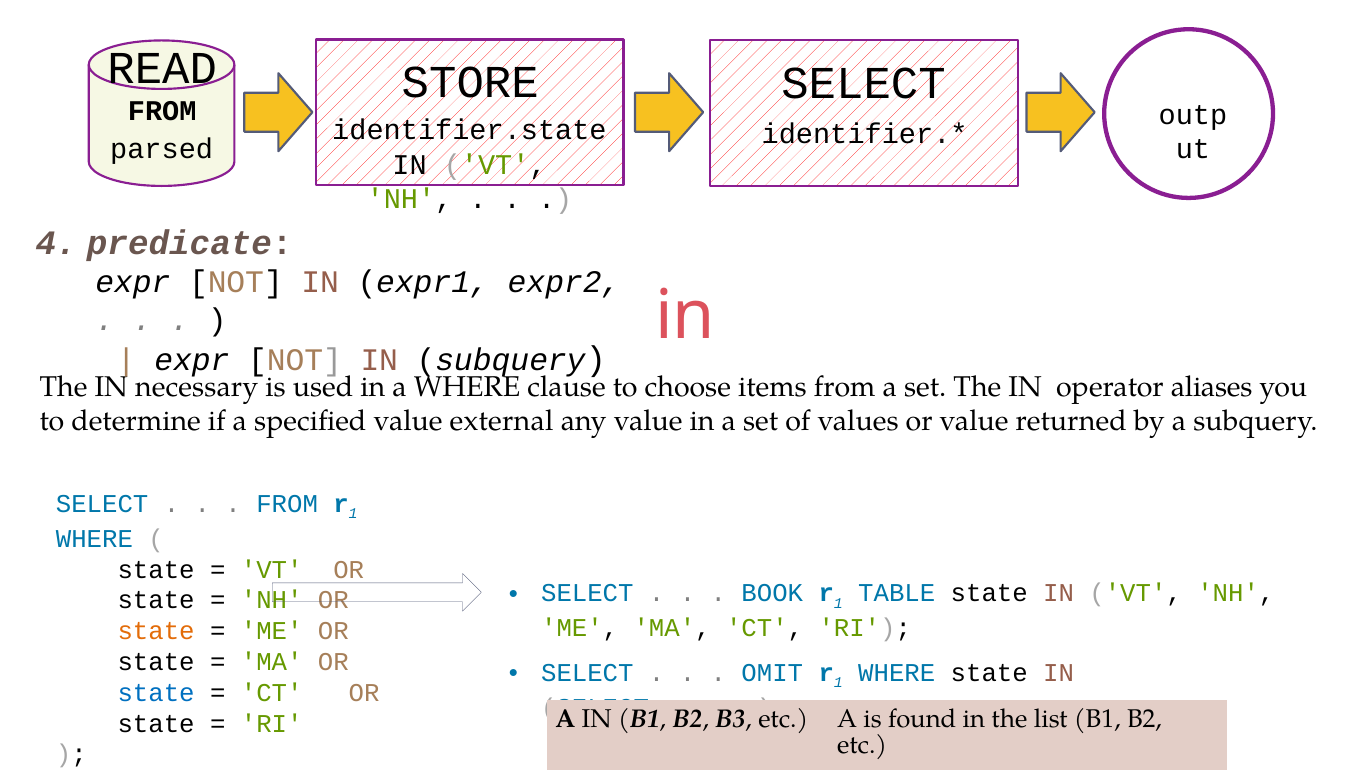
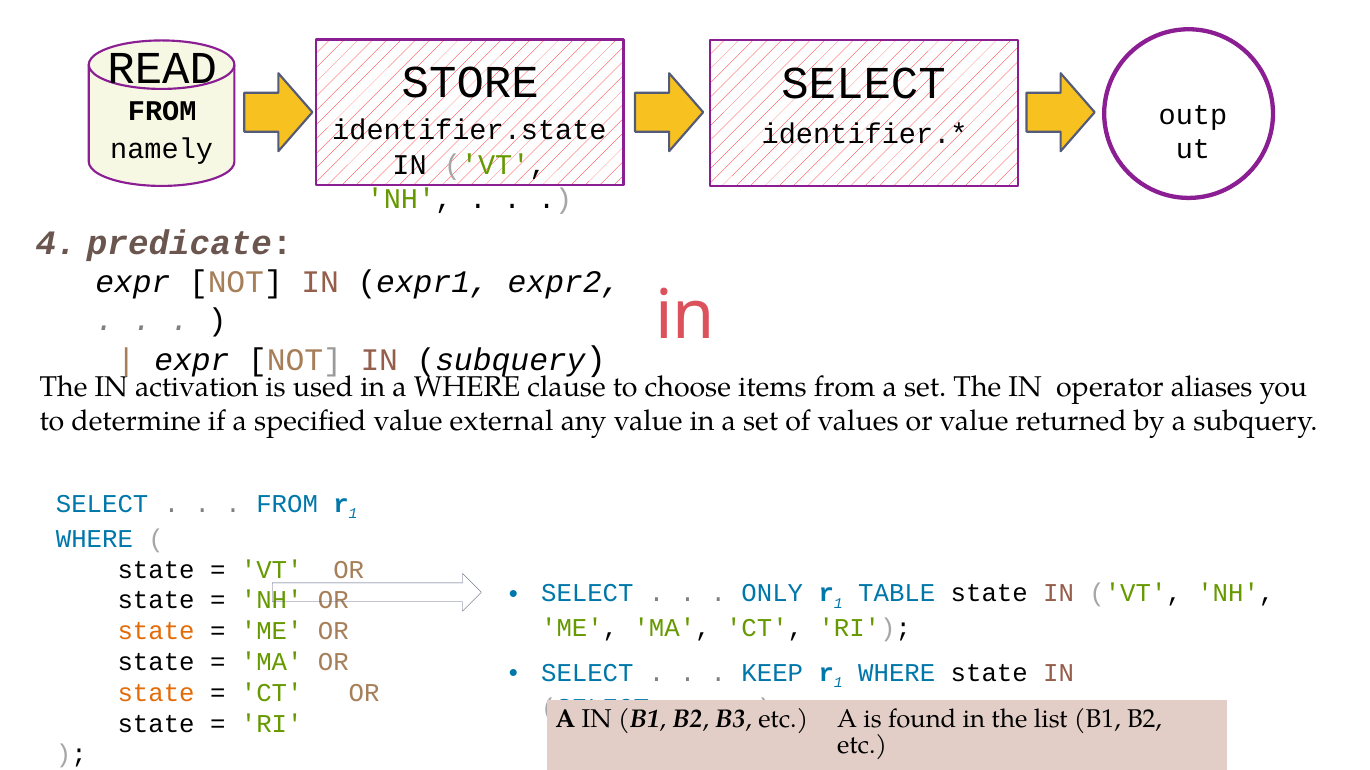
parsed: parsed -> namely
necessary: necessary -> activation
BOOK: BOOK -> ONLY
OMIT: OMIT -> KEEP
state at (156, 693) colour: blue -> orange
